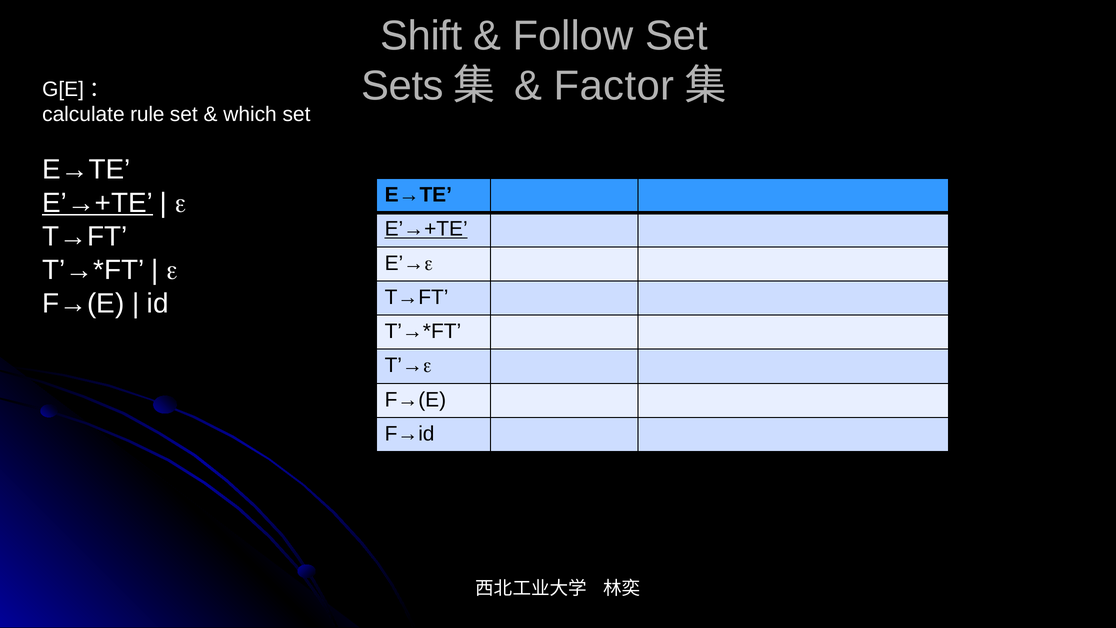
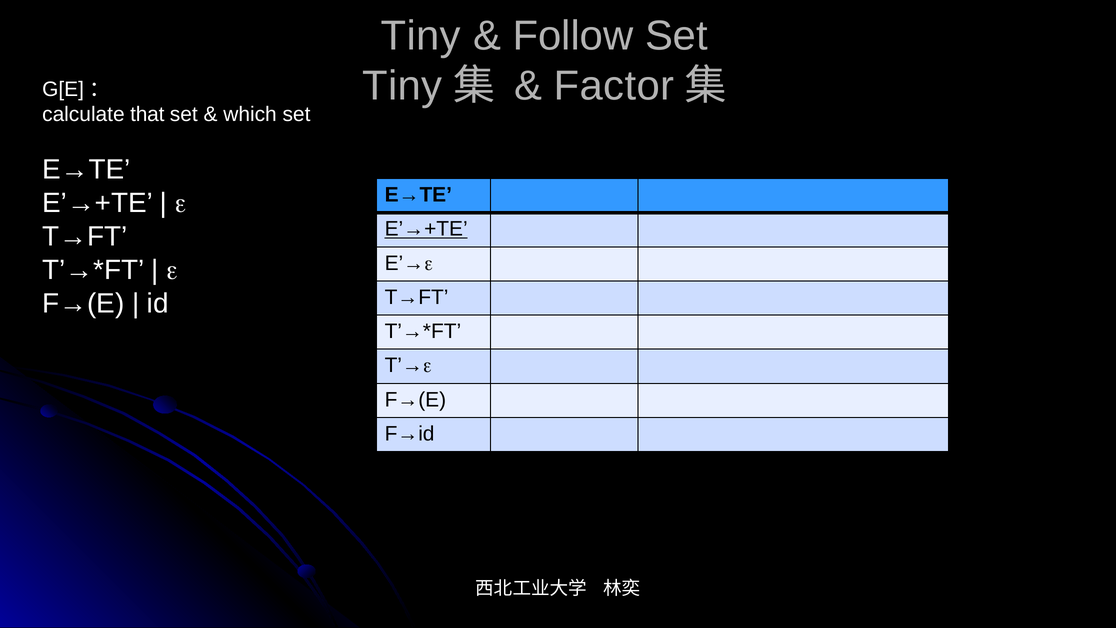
Shift at (421, 36): Shift -> Tiny
Sets at (403, 86): Sets -> Tiny
rule: rule -> that
E’→+TE at (98, 203) underline: present -> none
